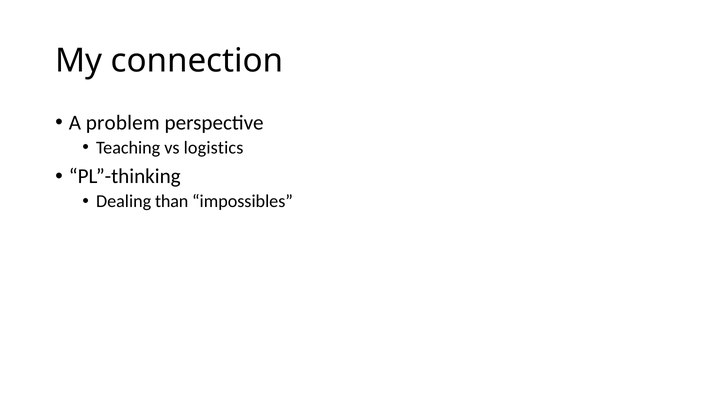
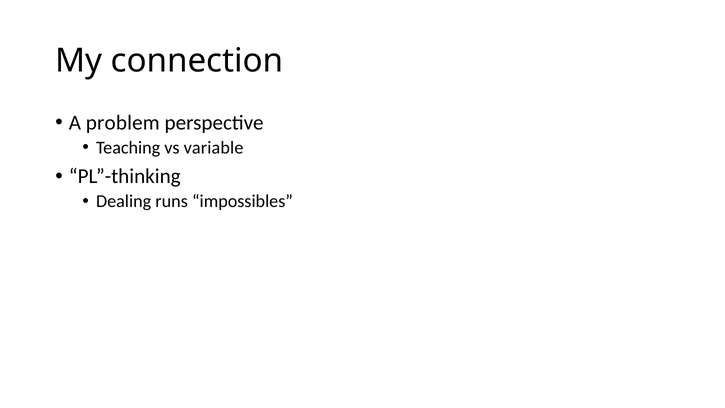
logistics: logistics -> variable
than: than -> runs
